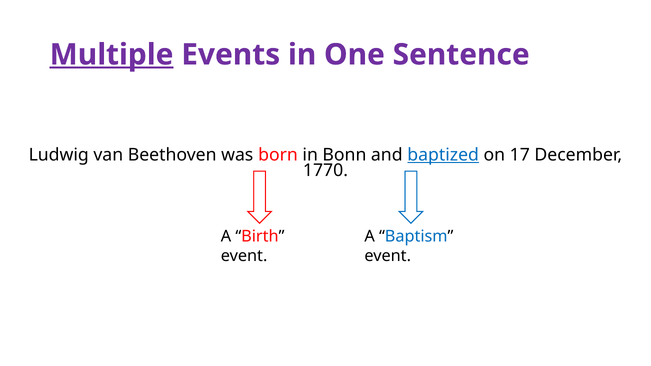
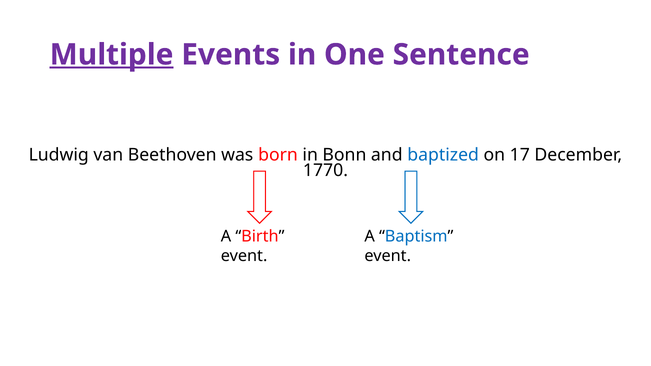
baptized underline: present -> none
